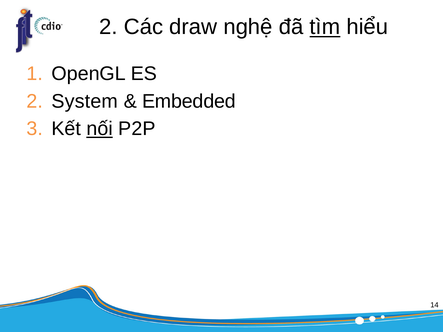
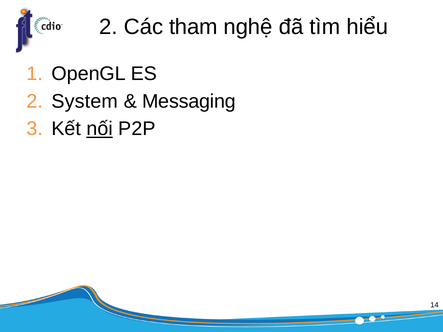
draw: draw -> tham
tìm underline: present -> none
Embedded: Embedded -> Messaging
